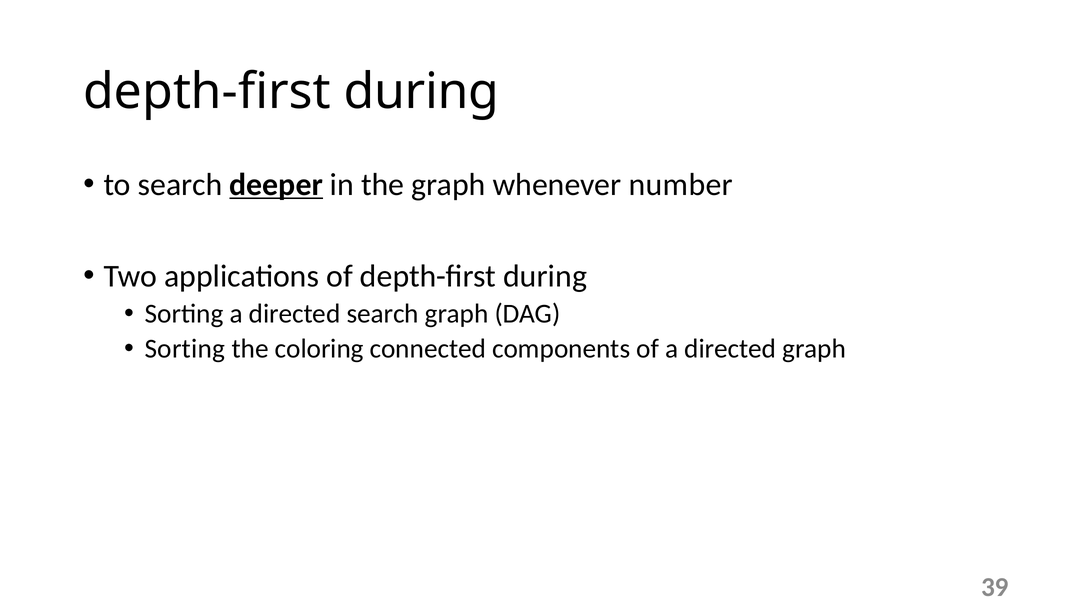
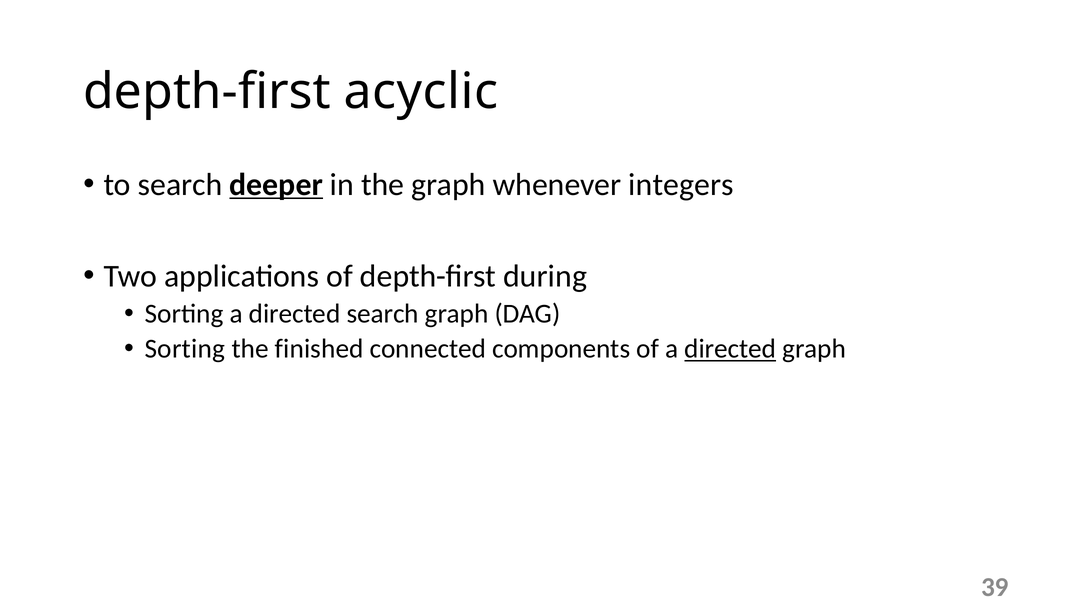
during at (421, 92): during -> acyclic
number: number -> integers
coloring: coloring -> finished
directed at (730, 349) underline: none -> present
